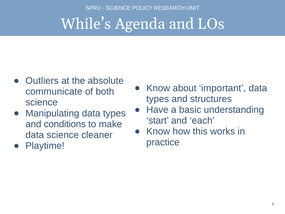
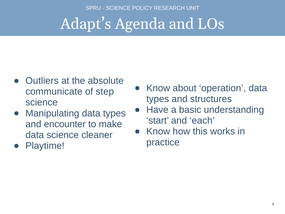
While’s: While’s -> Adapt’s
important: important -> operation
both: both -> step
conditions: conditions -> encounter
